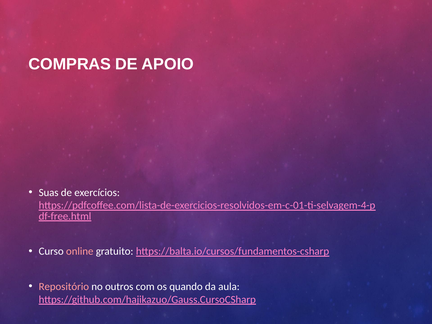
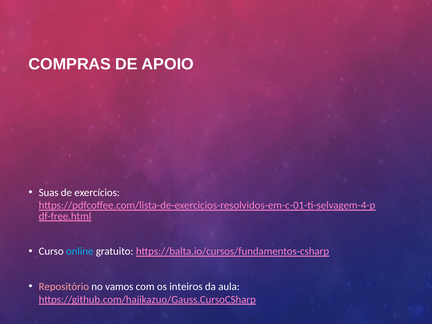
online colour: pink -> light blue
outros: outros -> vamos
quando: quando -> inteiros
